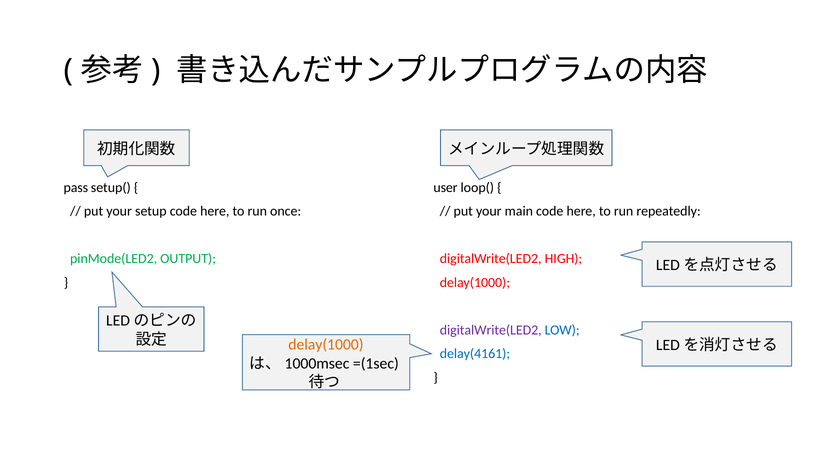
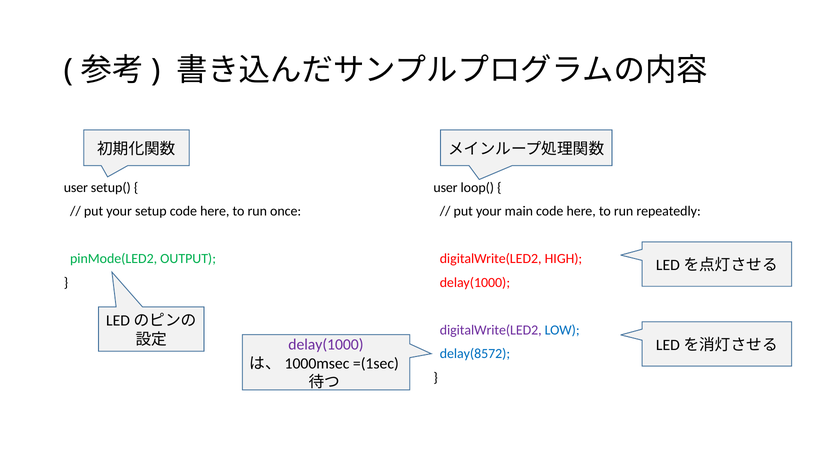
pass at (76, 187): pass -> user
delay(1000 at (326, 344) colour: orange -> purple
delay(4161: delay(4161 -> delay(8572
